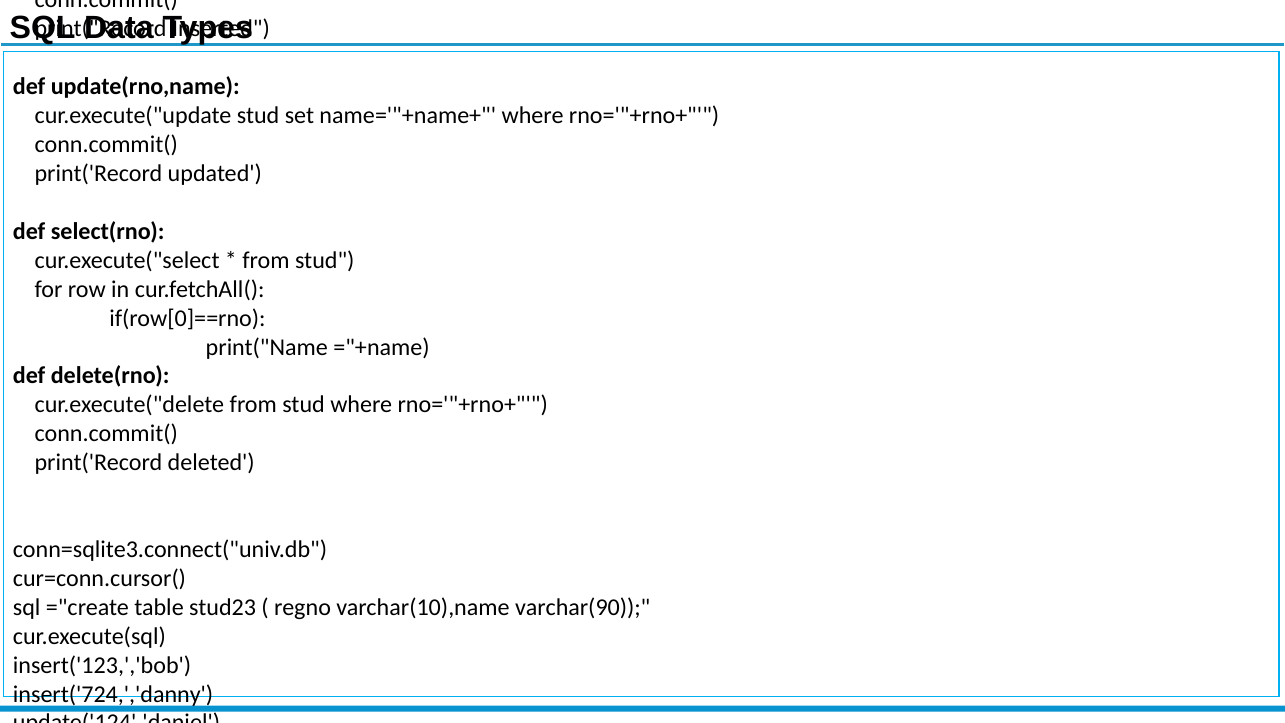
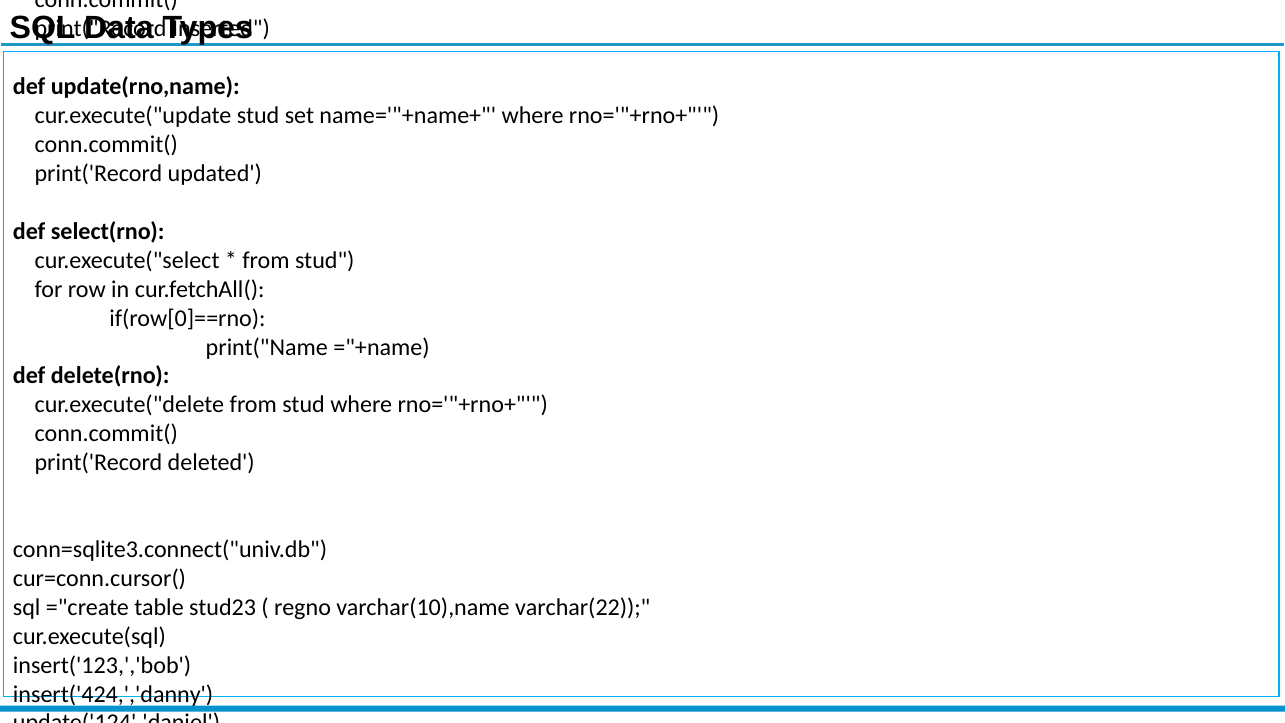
varchar(90: varchar(90 -> varchar(22
insert('724,','danny: insert('724,','danny -> insert('424,','danny
